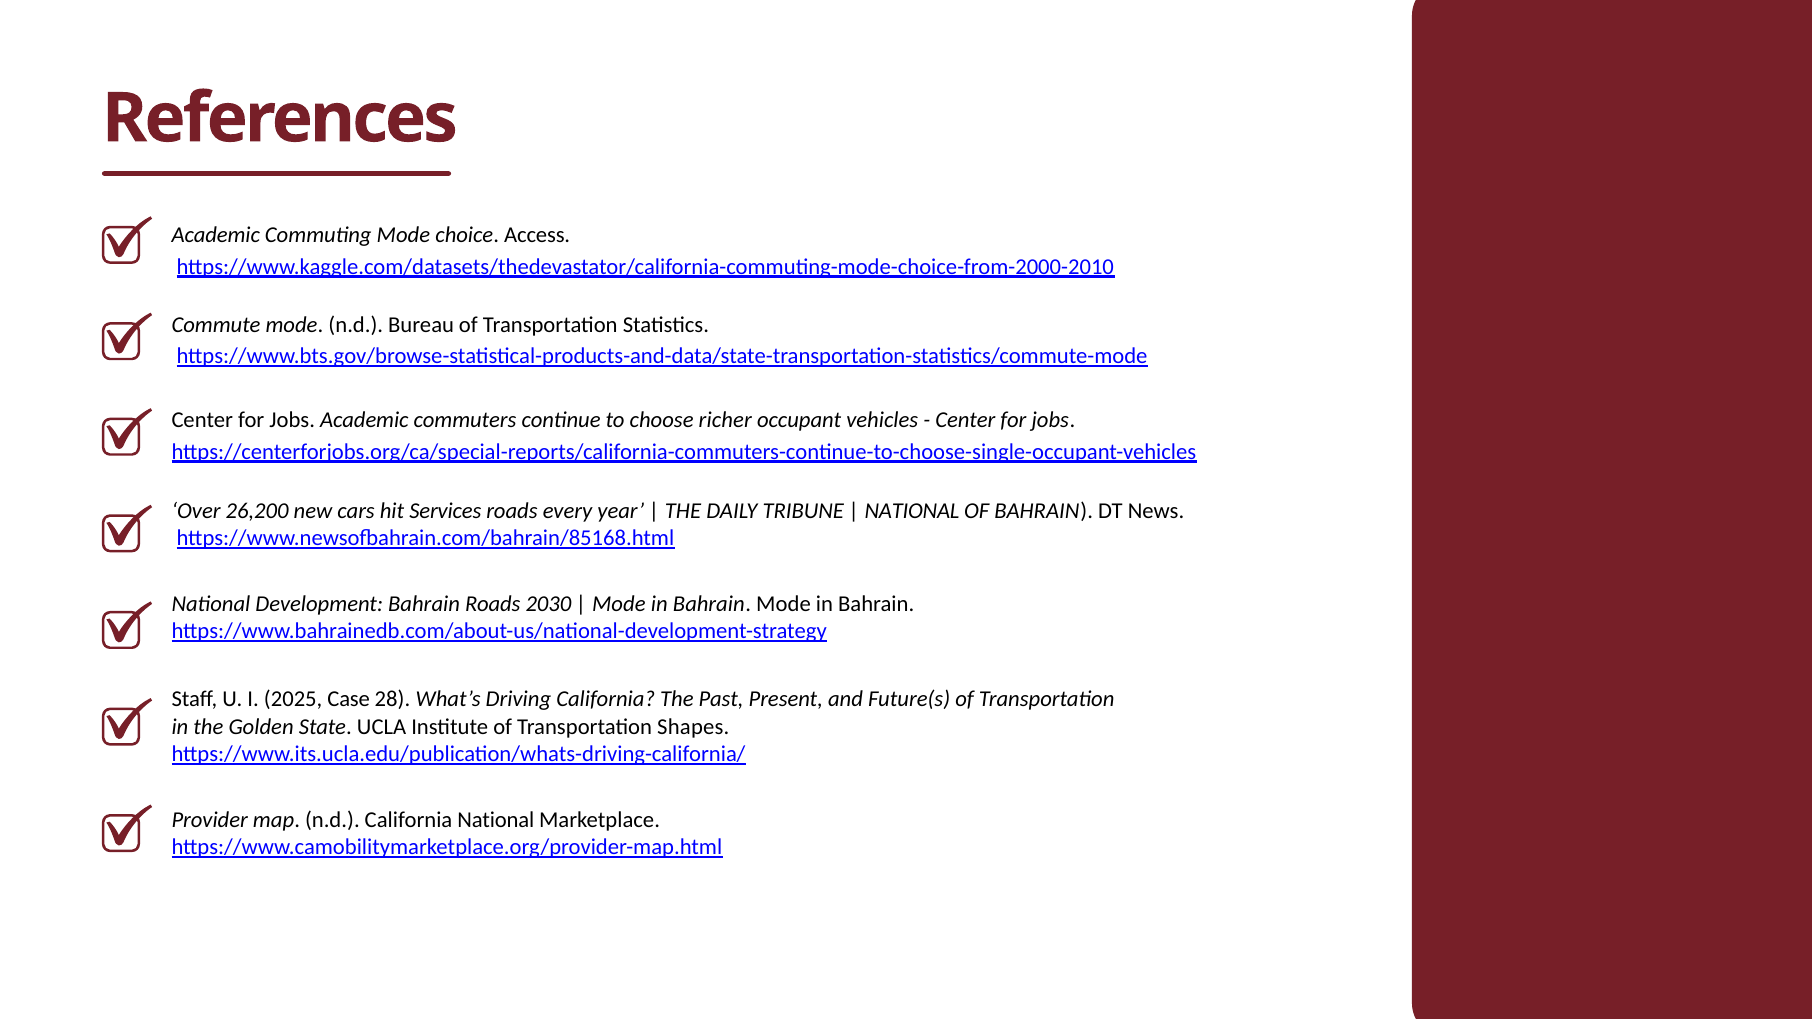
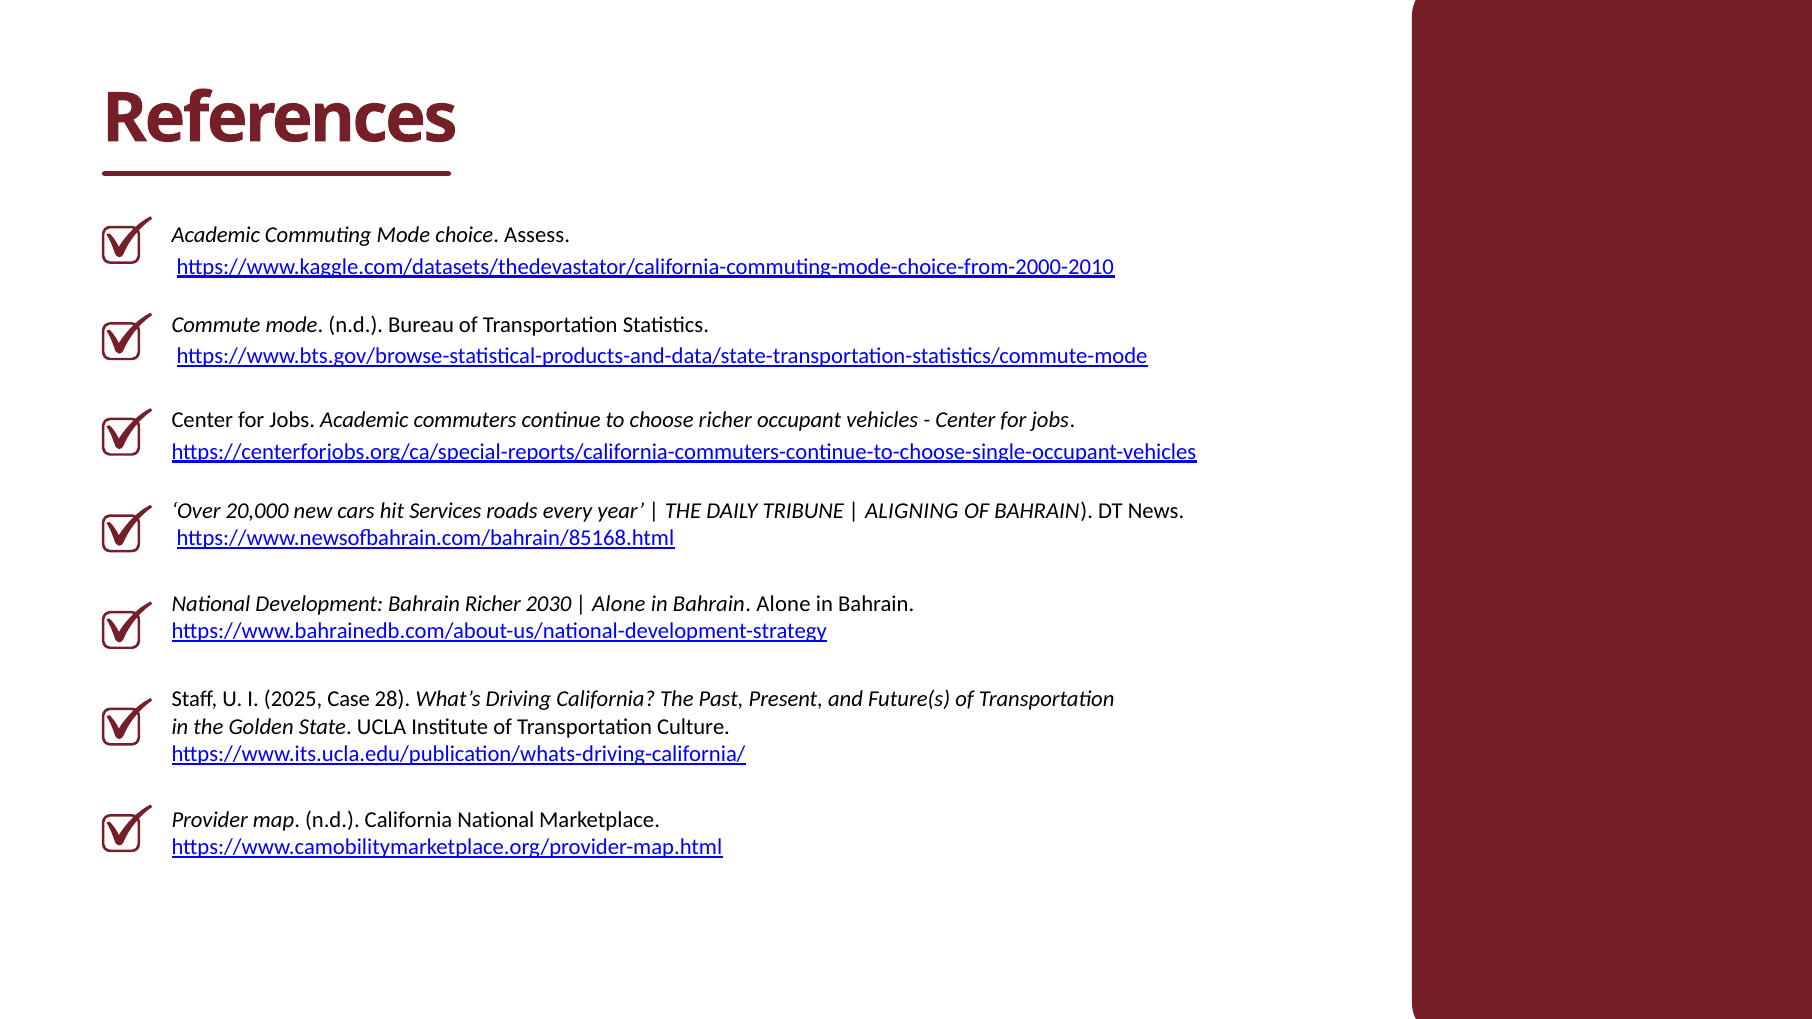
Access: Access -> Assess
26,200: 26,200 -> 20,000
NATIONAL at (912, 511): NATIONAL -> ALIGNING
Bahrain Roads: Roads -> Richer
Mode at (619, 604): Mode -> Alone
Bahrain Mode: Mode -> Alone
Shapes: Shapes -> Culture
